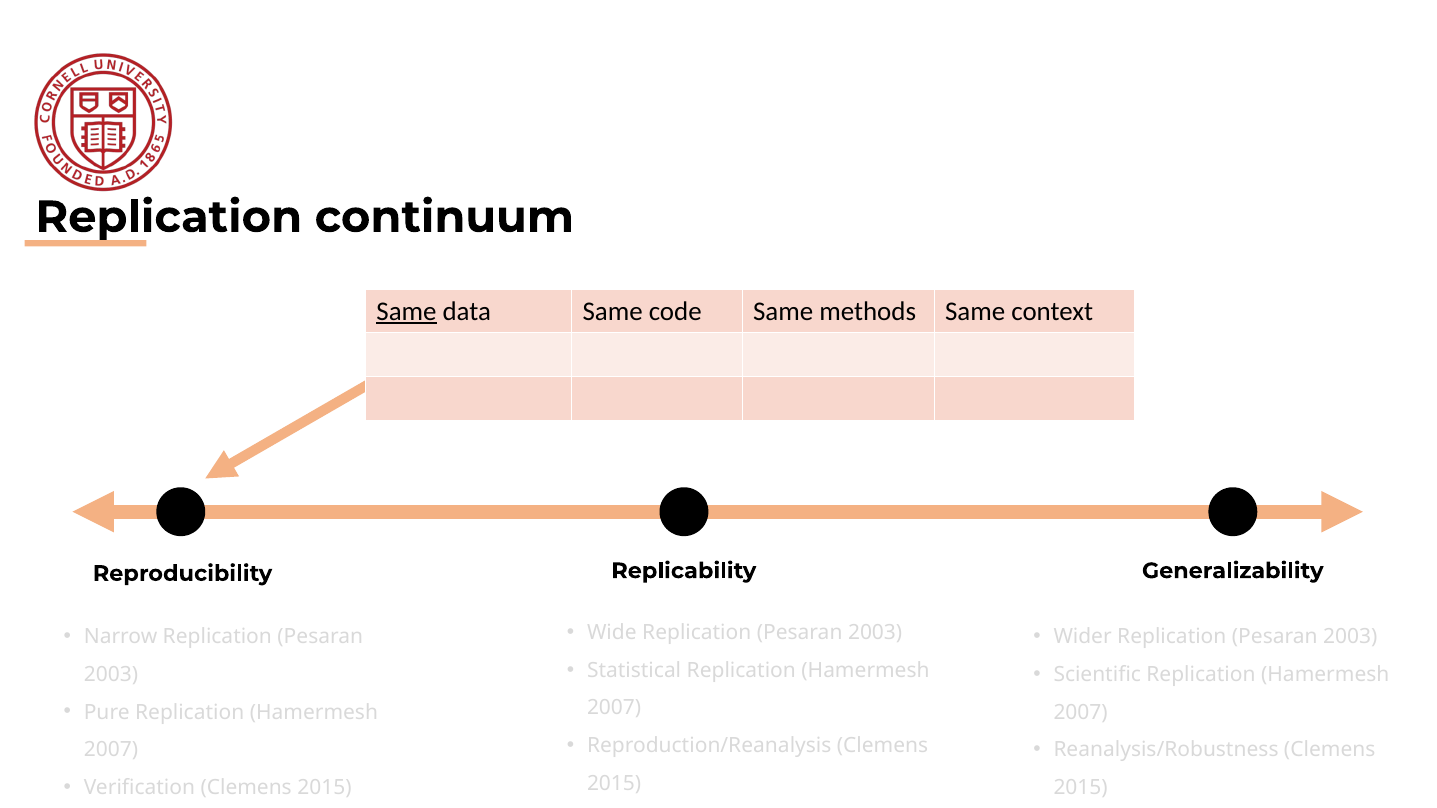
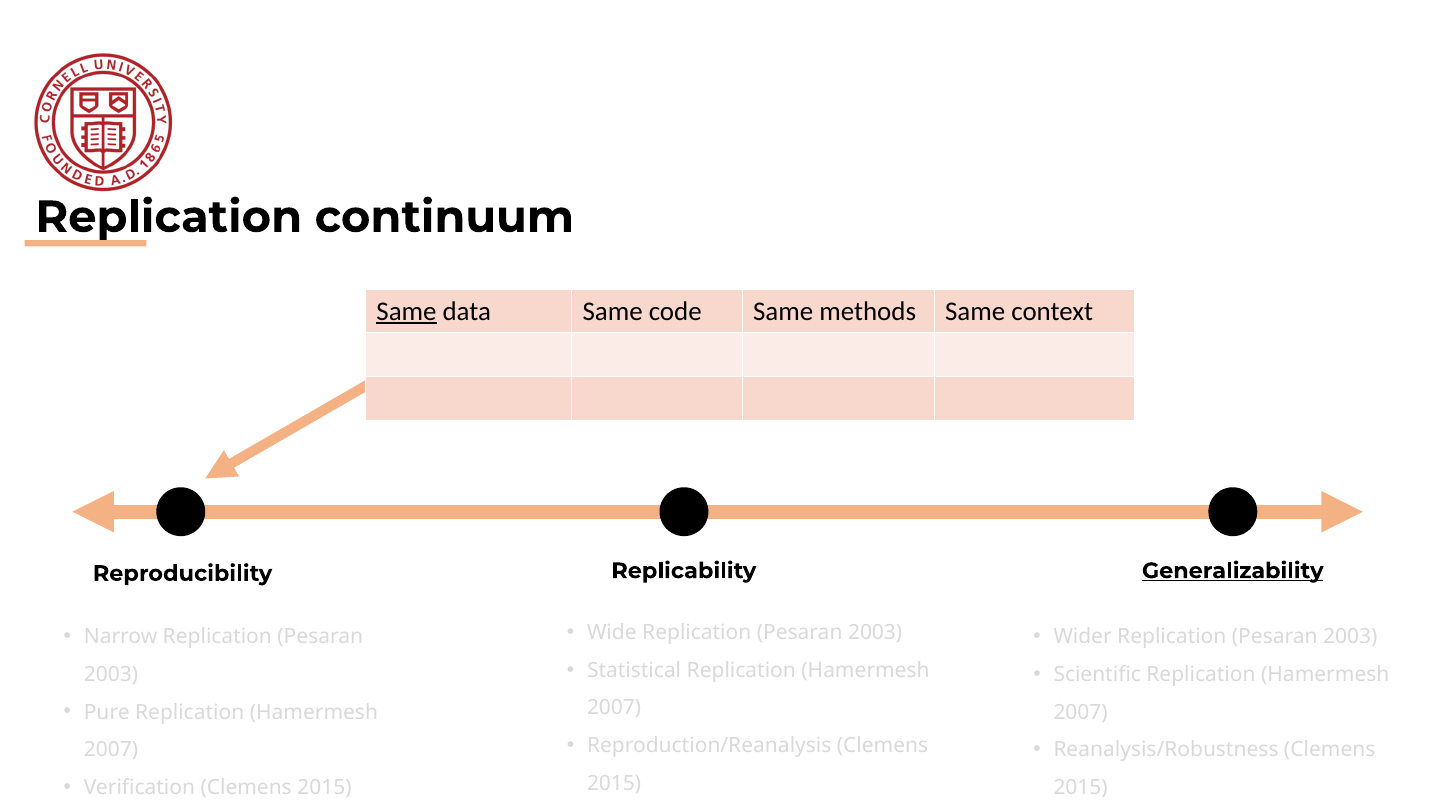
Generalizability underline: none -> present
